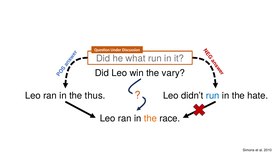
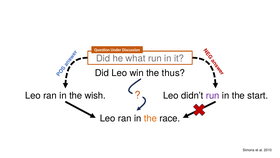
vary: vary -> thus
thus: thus -> wish
run at (213, 95) colour: blue -> purple
hate: hate -> start
